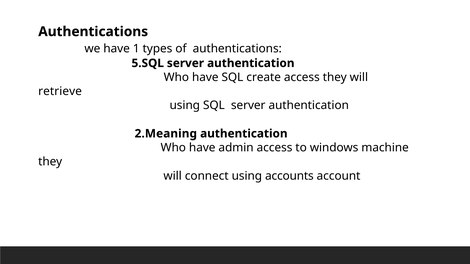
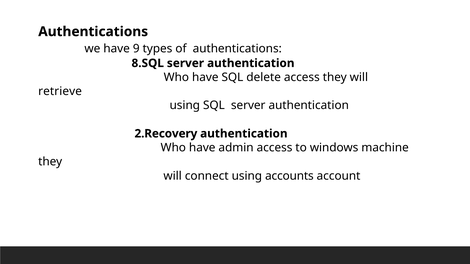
1: 1 -> 9
5.SQL: 5.SQL -> 8.SQL
create: create -> delete
2.Meaning: 2.Meaning -> 2.Recovery
